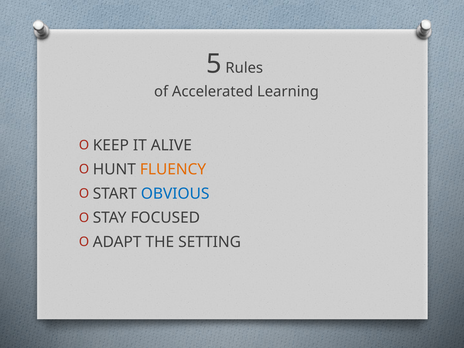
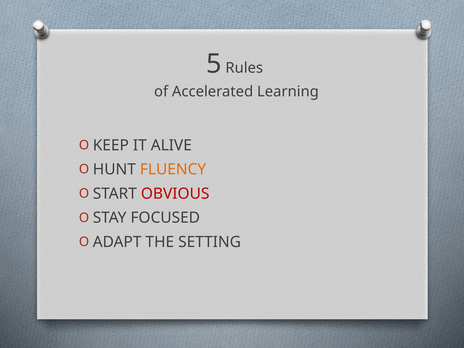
OBVIOUS colour: blue -> red
